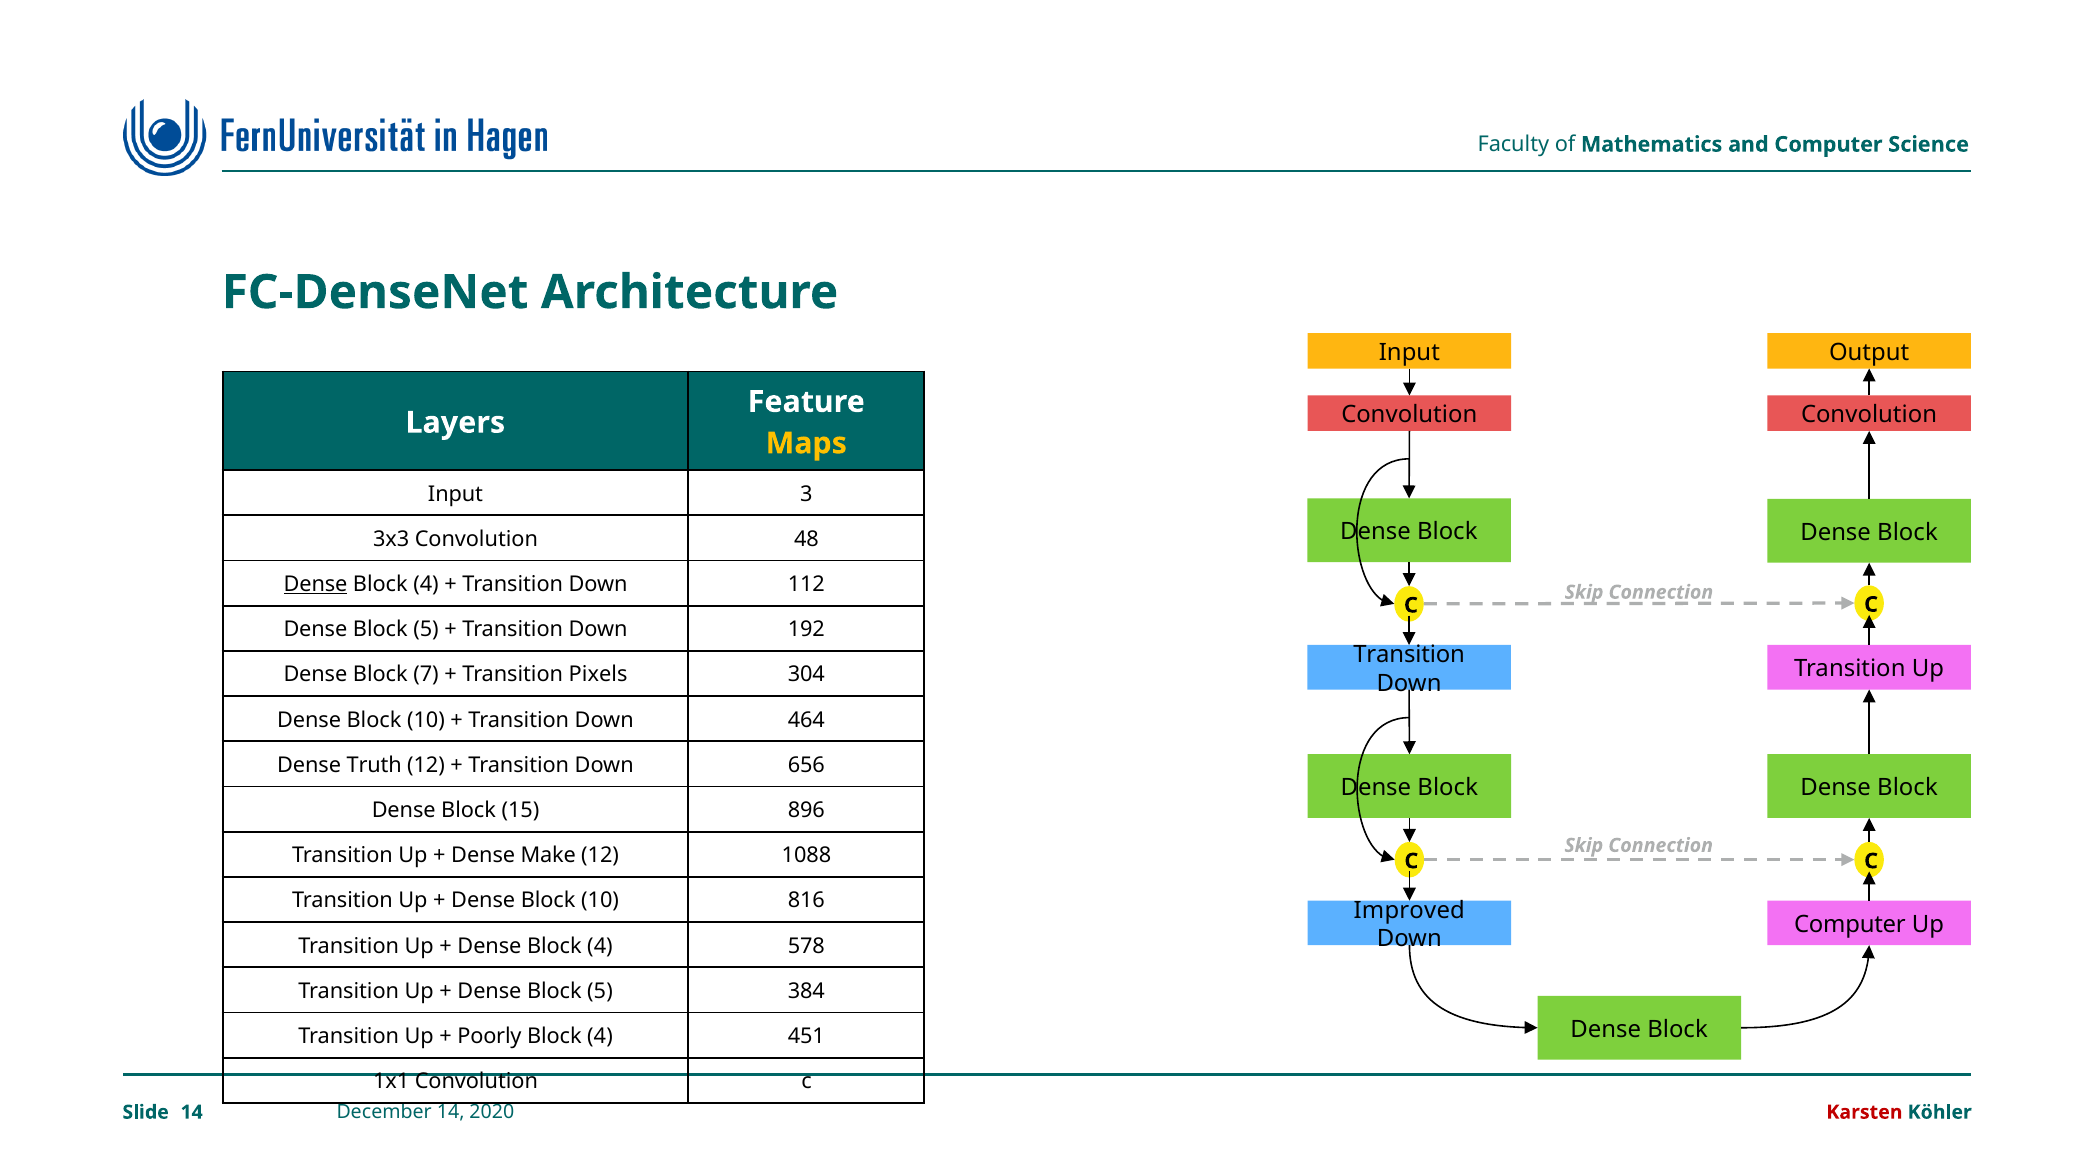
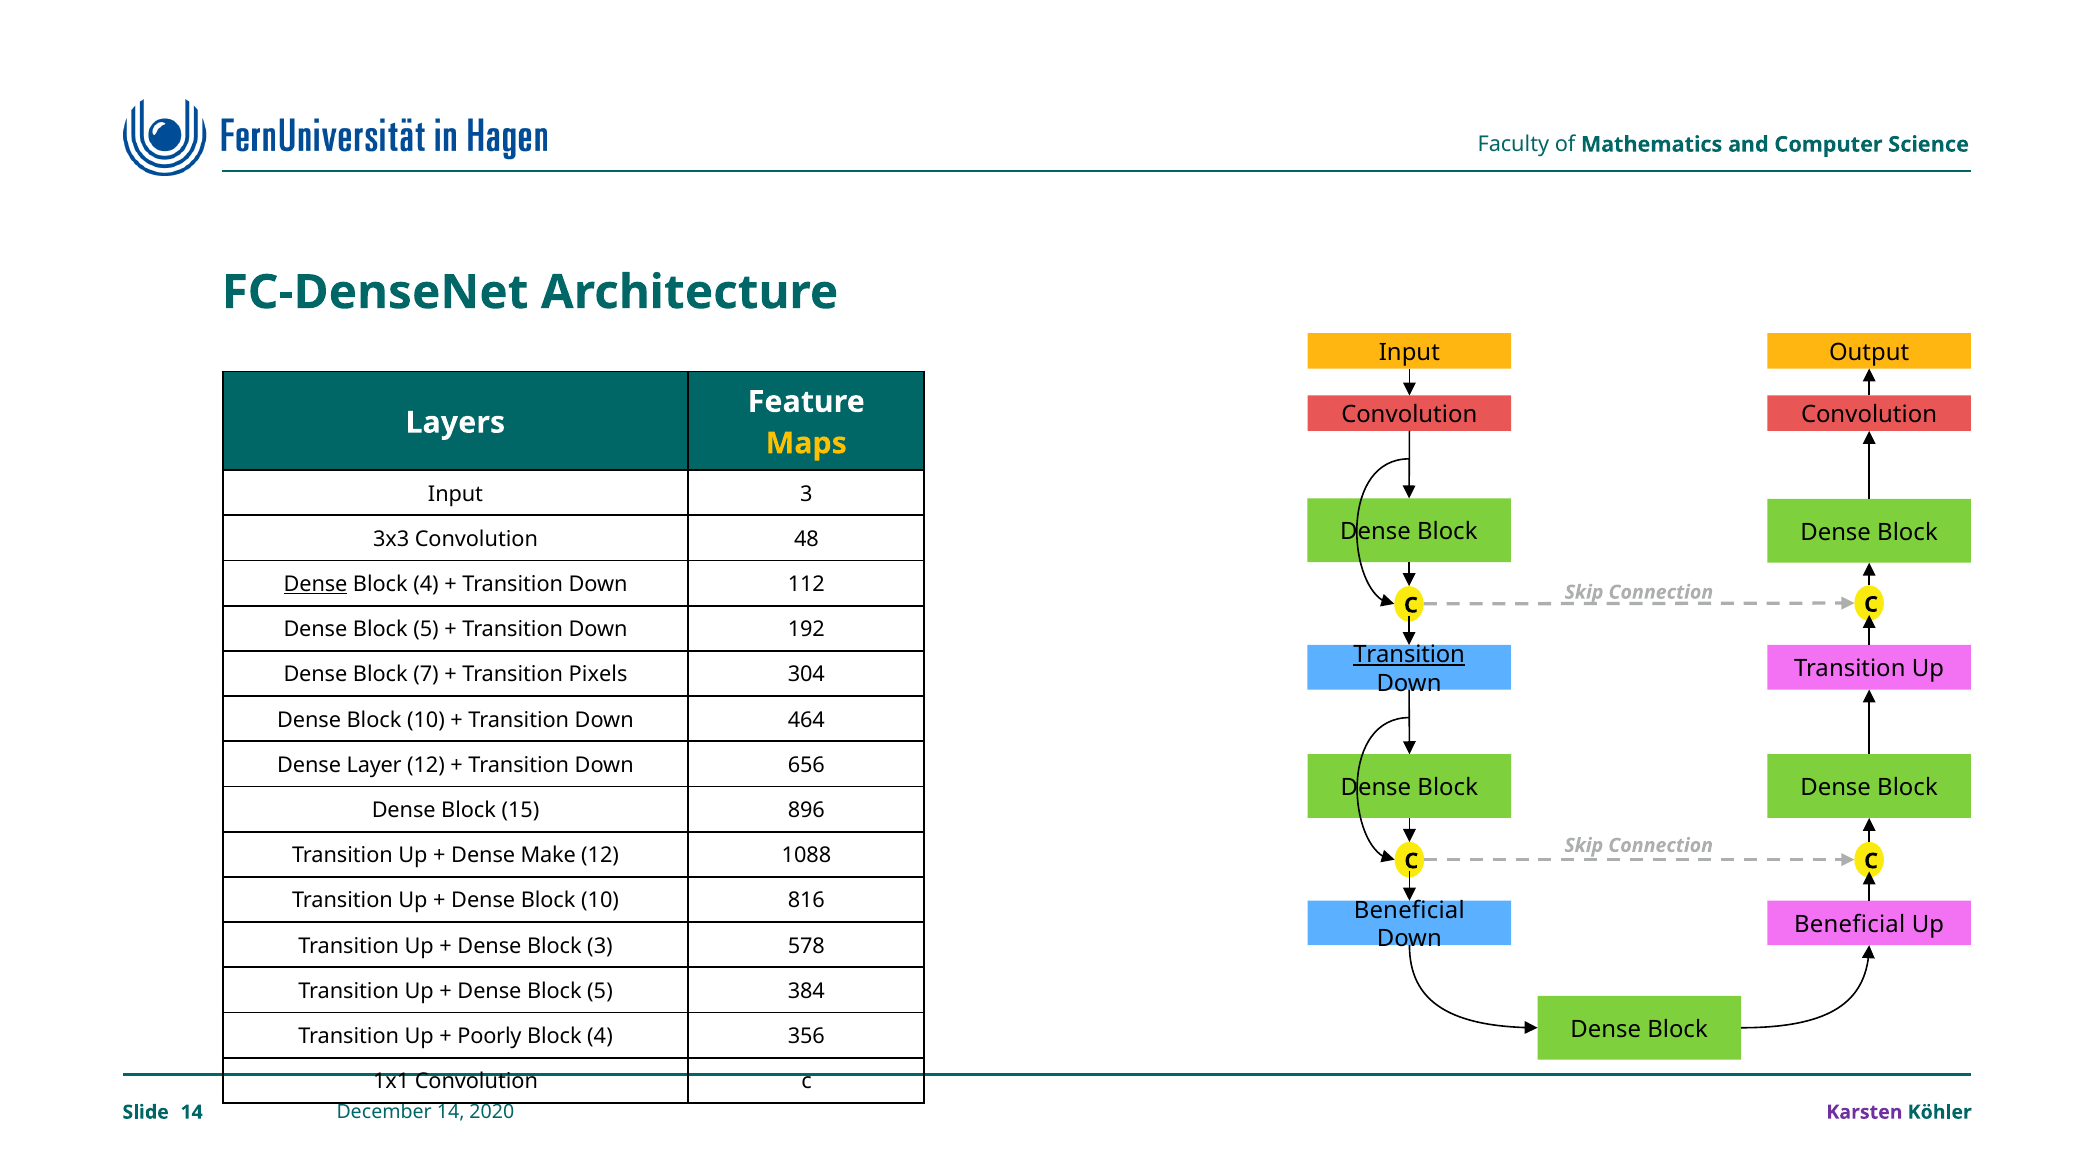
Transition at (1409, 655) underline: none -> present
Truth: Truth -> Layer
Improved at (1409, 911): Improved -> Beneficial
Computer at (1850, 925): Computer -> Beneficial
4 at (600, 946): 4 -> 3
451: 451 -> 356
Karsten colour: red -> purple
